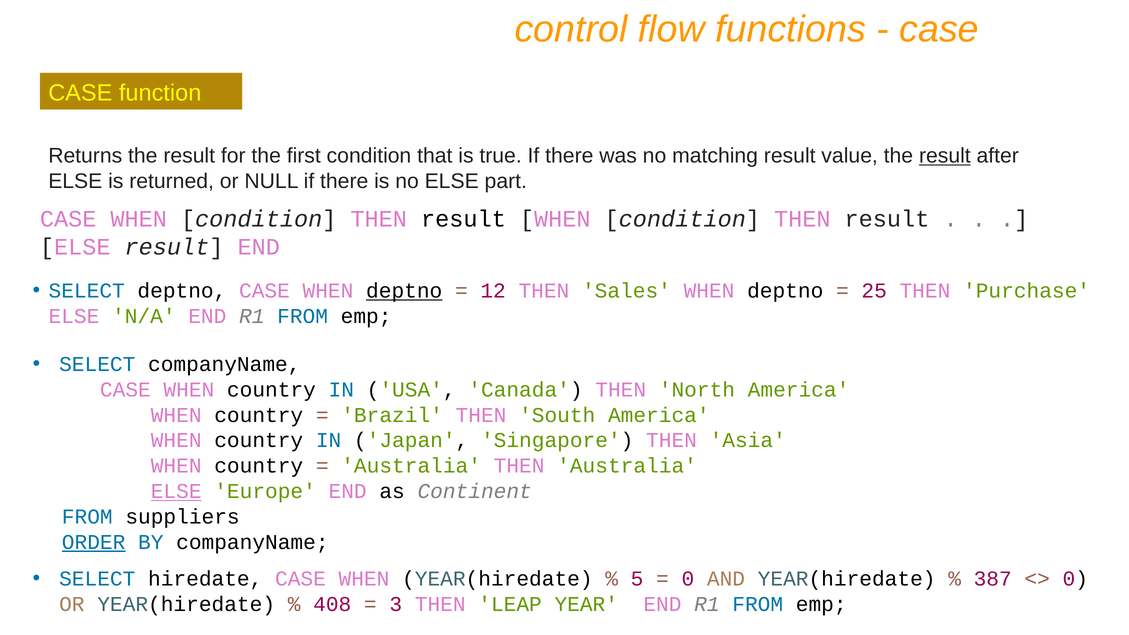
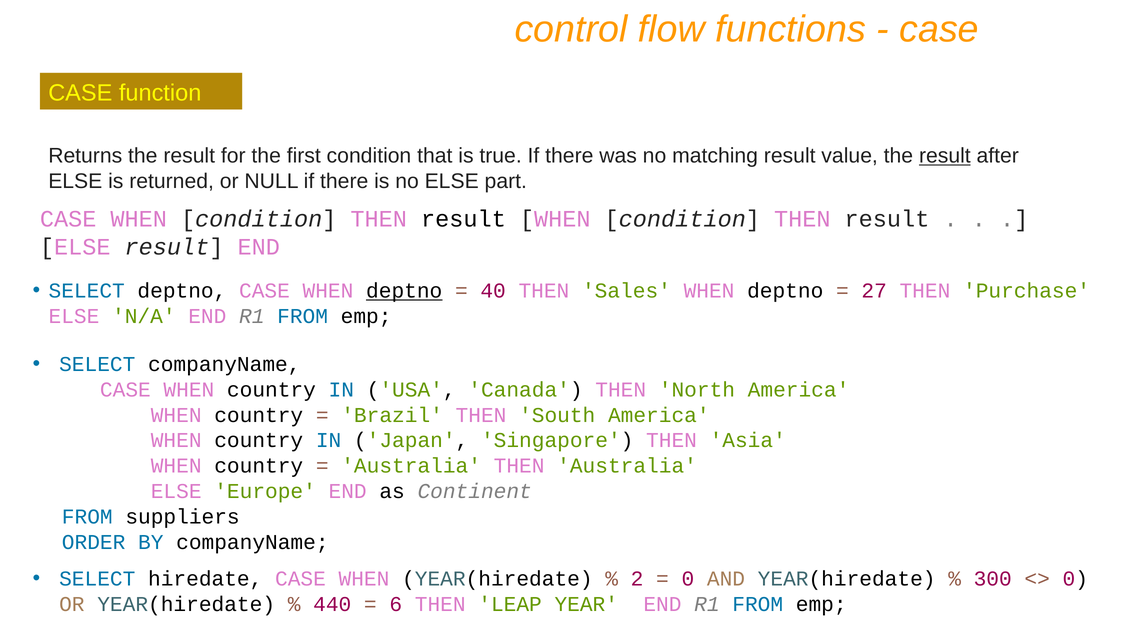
12: 12 -> 40
25: 25 -> 27
ELSE at (176, 491) underline: present -> none
ORDER underline: present -> none
5: 5 -> 2
387: 387 -> 300
408: 408 -> 440
3: 3 -> 6
